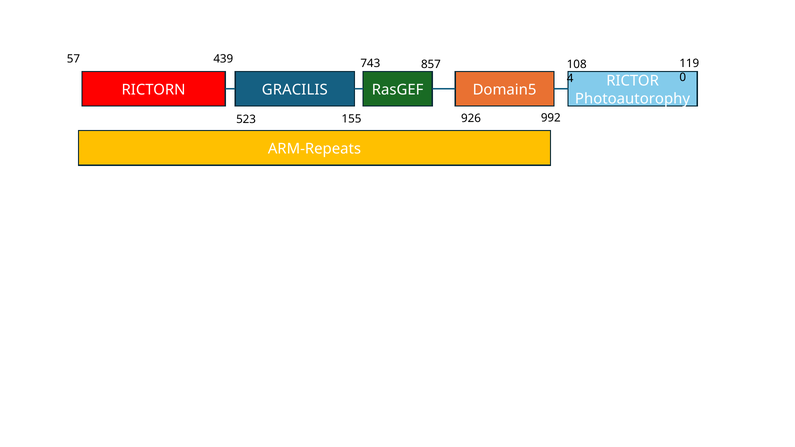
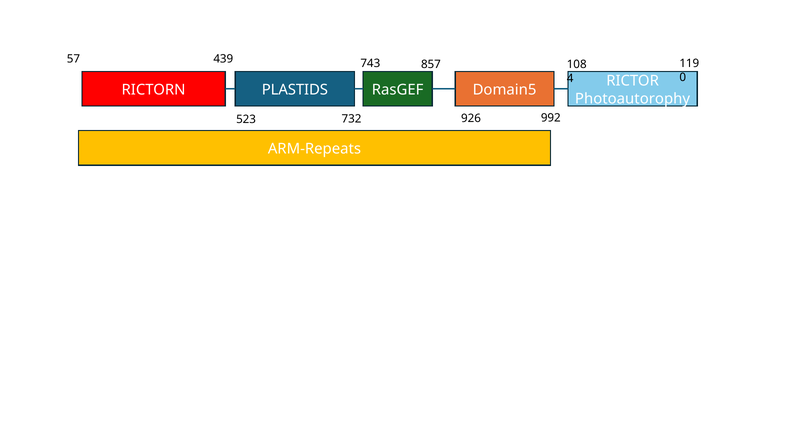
GRACILIS: GRACILIS -> PLASTIDS
155: 155 -> 732
